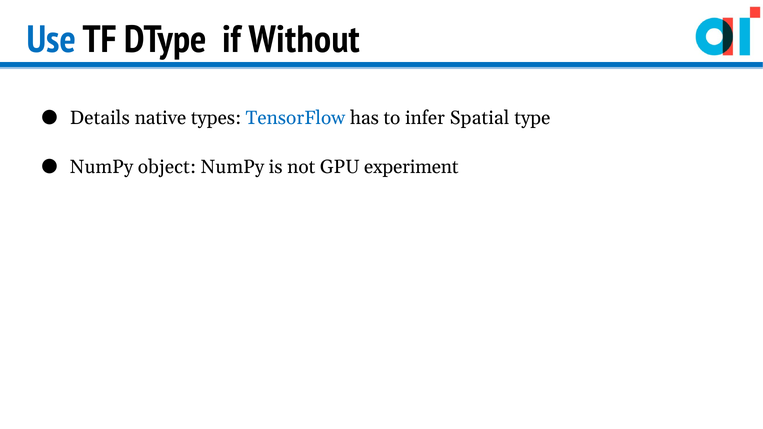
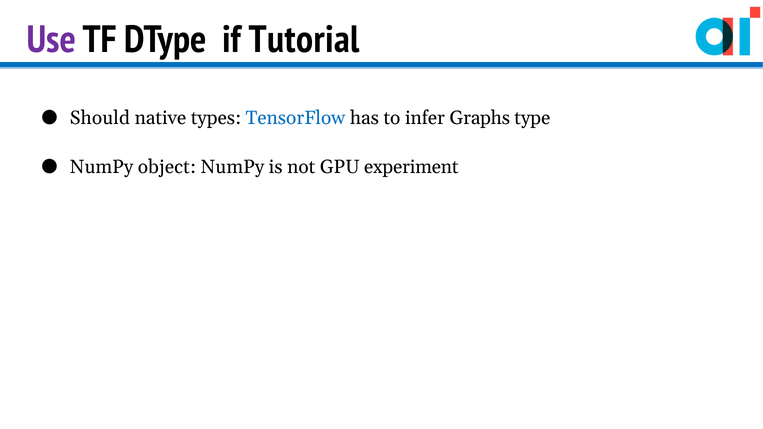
Use colour: blue -> purple
Without: Without -> Tutorial
Details: Details -> Should
Spatial: Spatial -> Graphs
